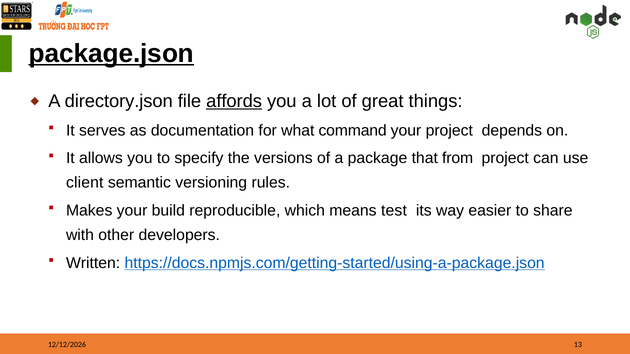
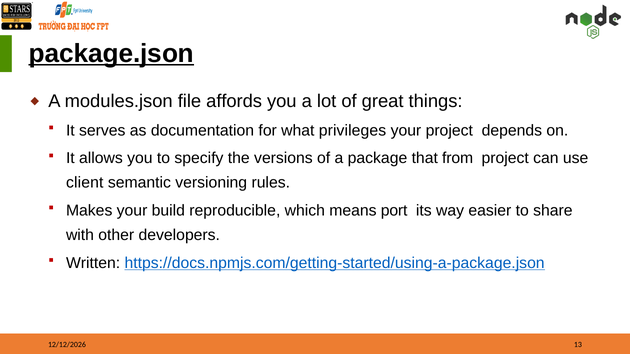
directory.json: directory.json -> modules.json
affords underline: present -> none
command: command -> privileges
test: test -> port
